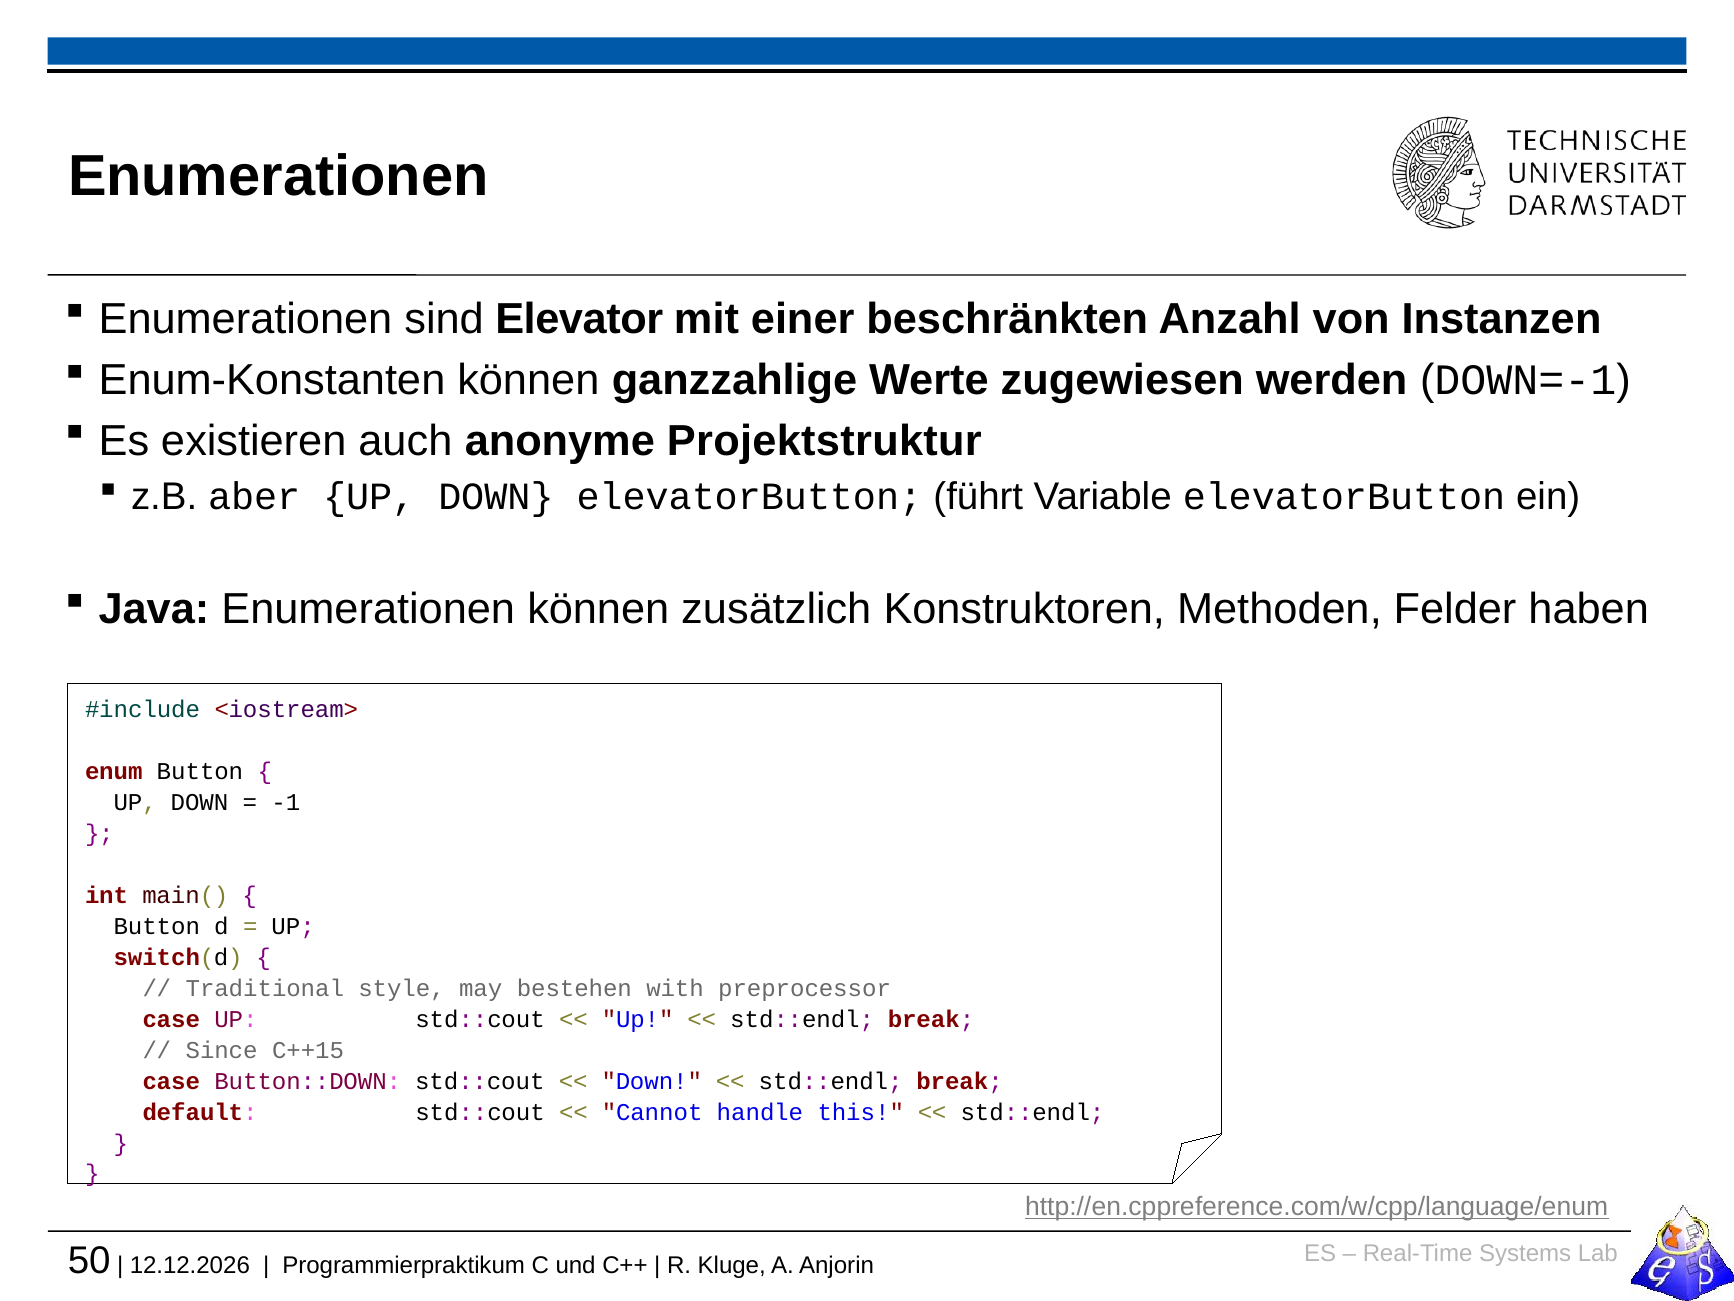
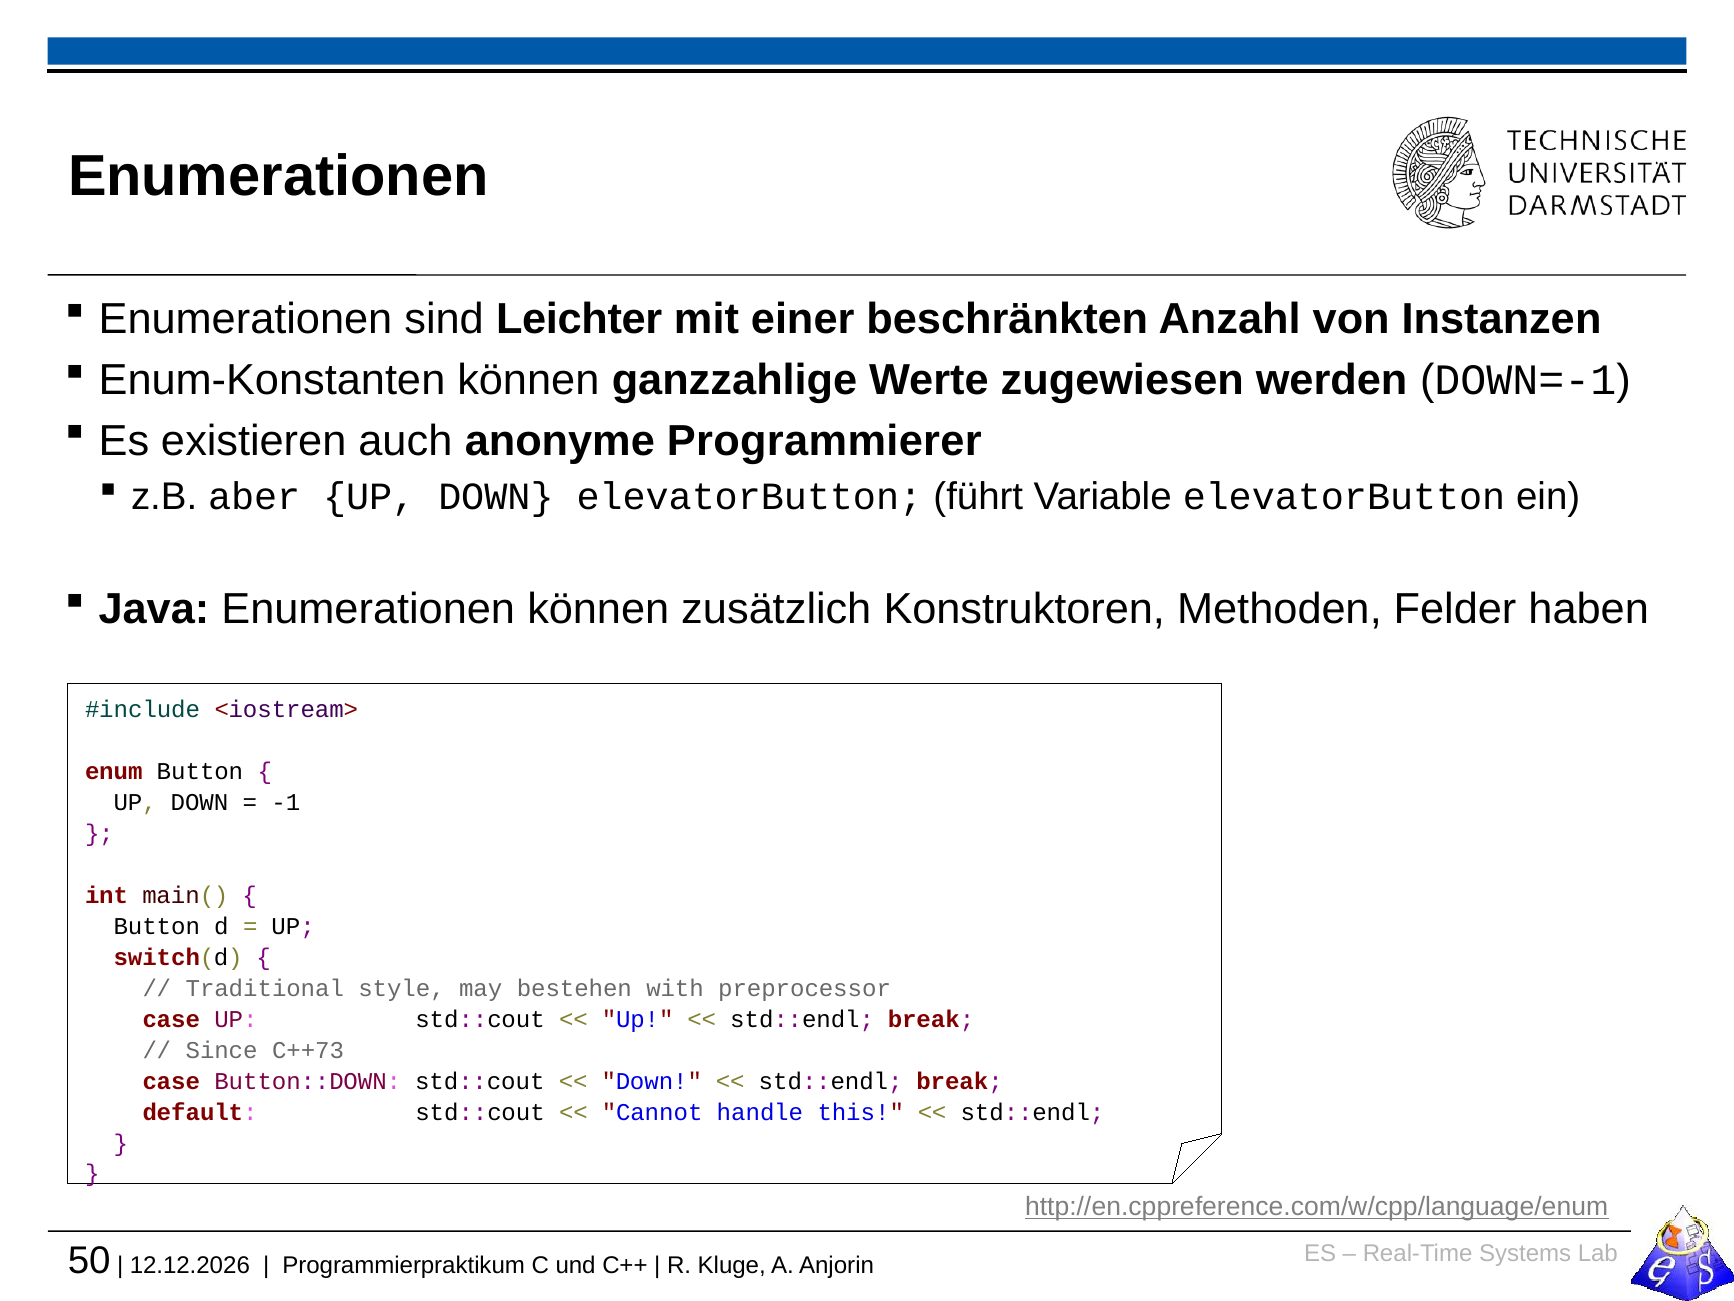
Elevator: Elevator -> Leichter
Projektstruktur: Projektstruktur -> Programmierer
C++15: C++15 -> C++73
